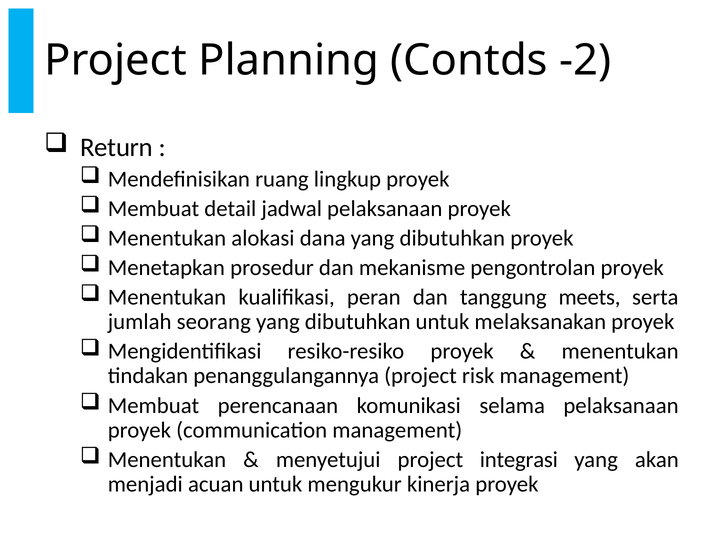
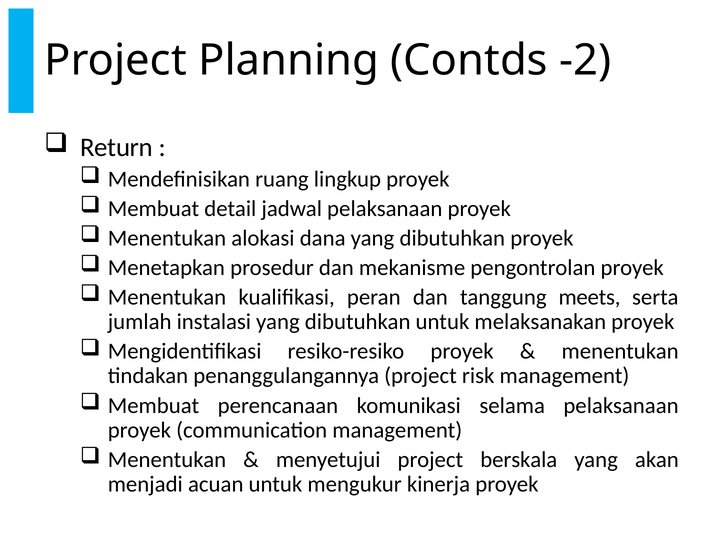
seorang: seorang -> instalasi
integrasi: integrasi -> berskala
